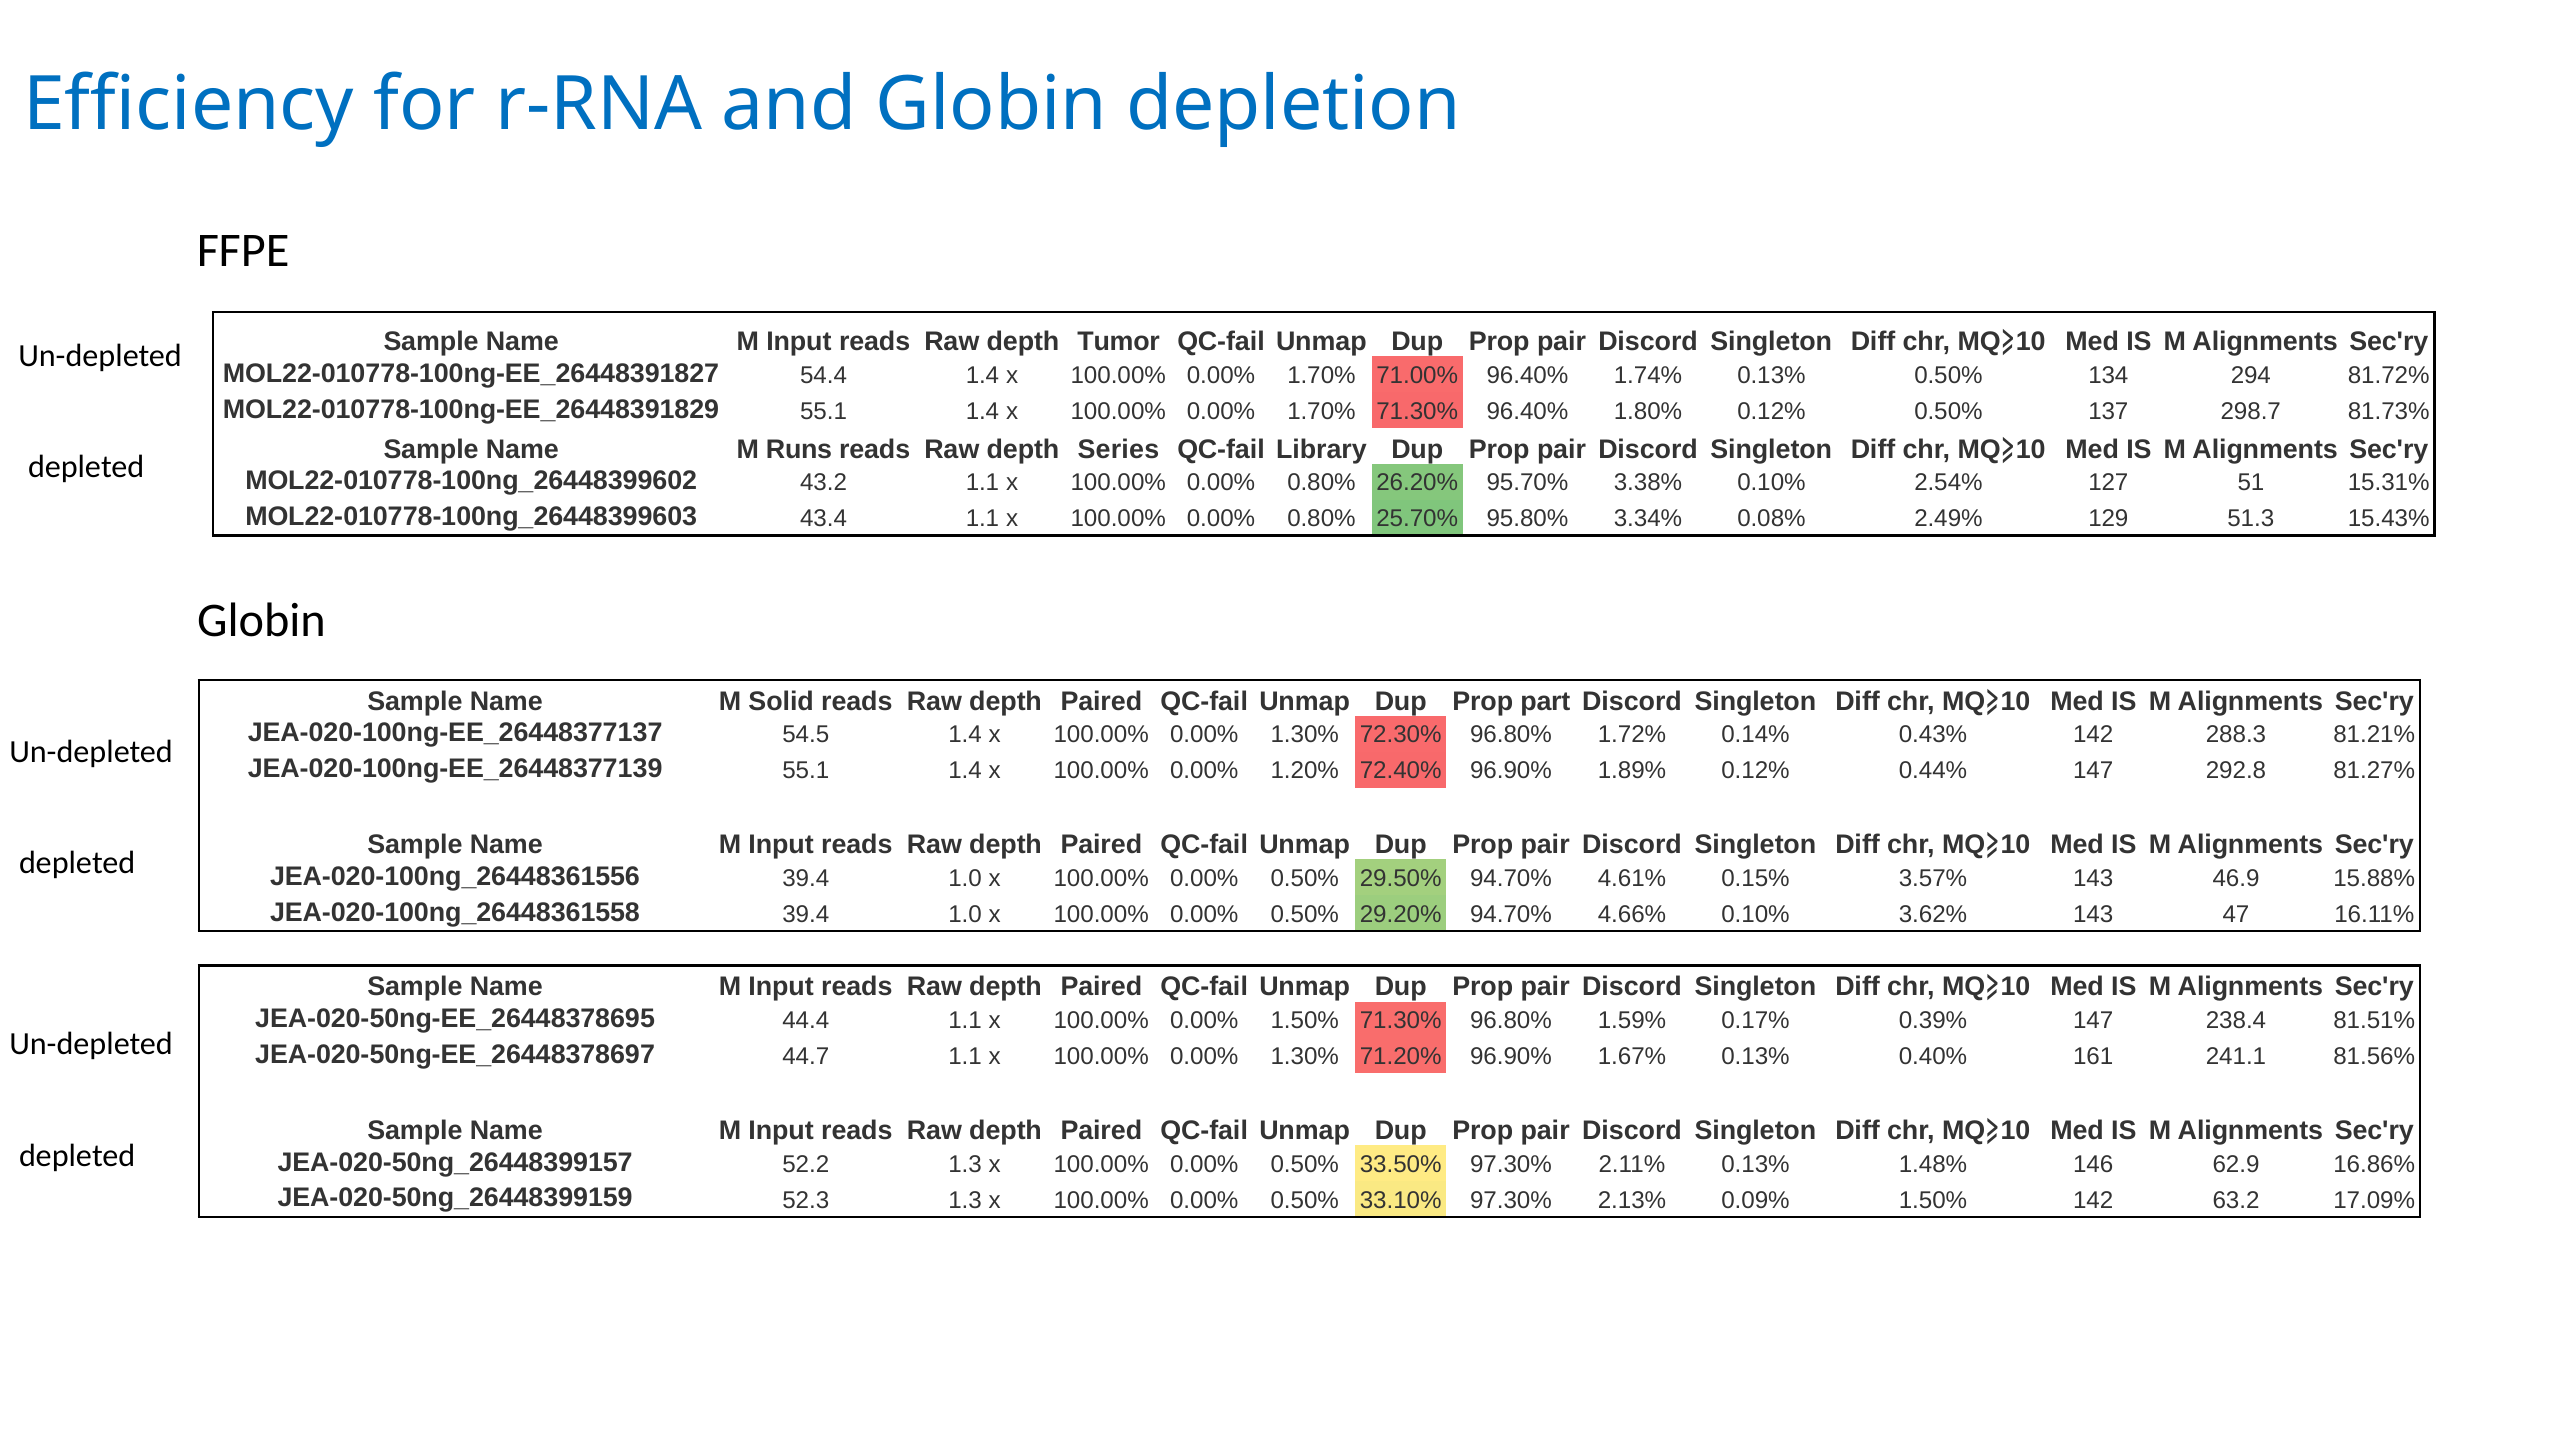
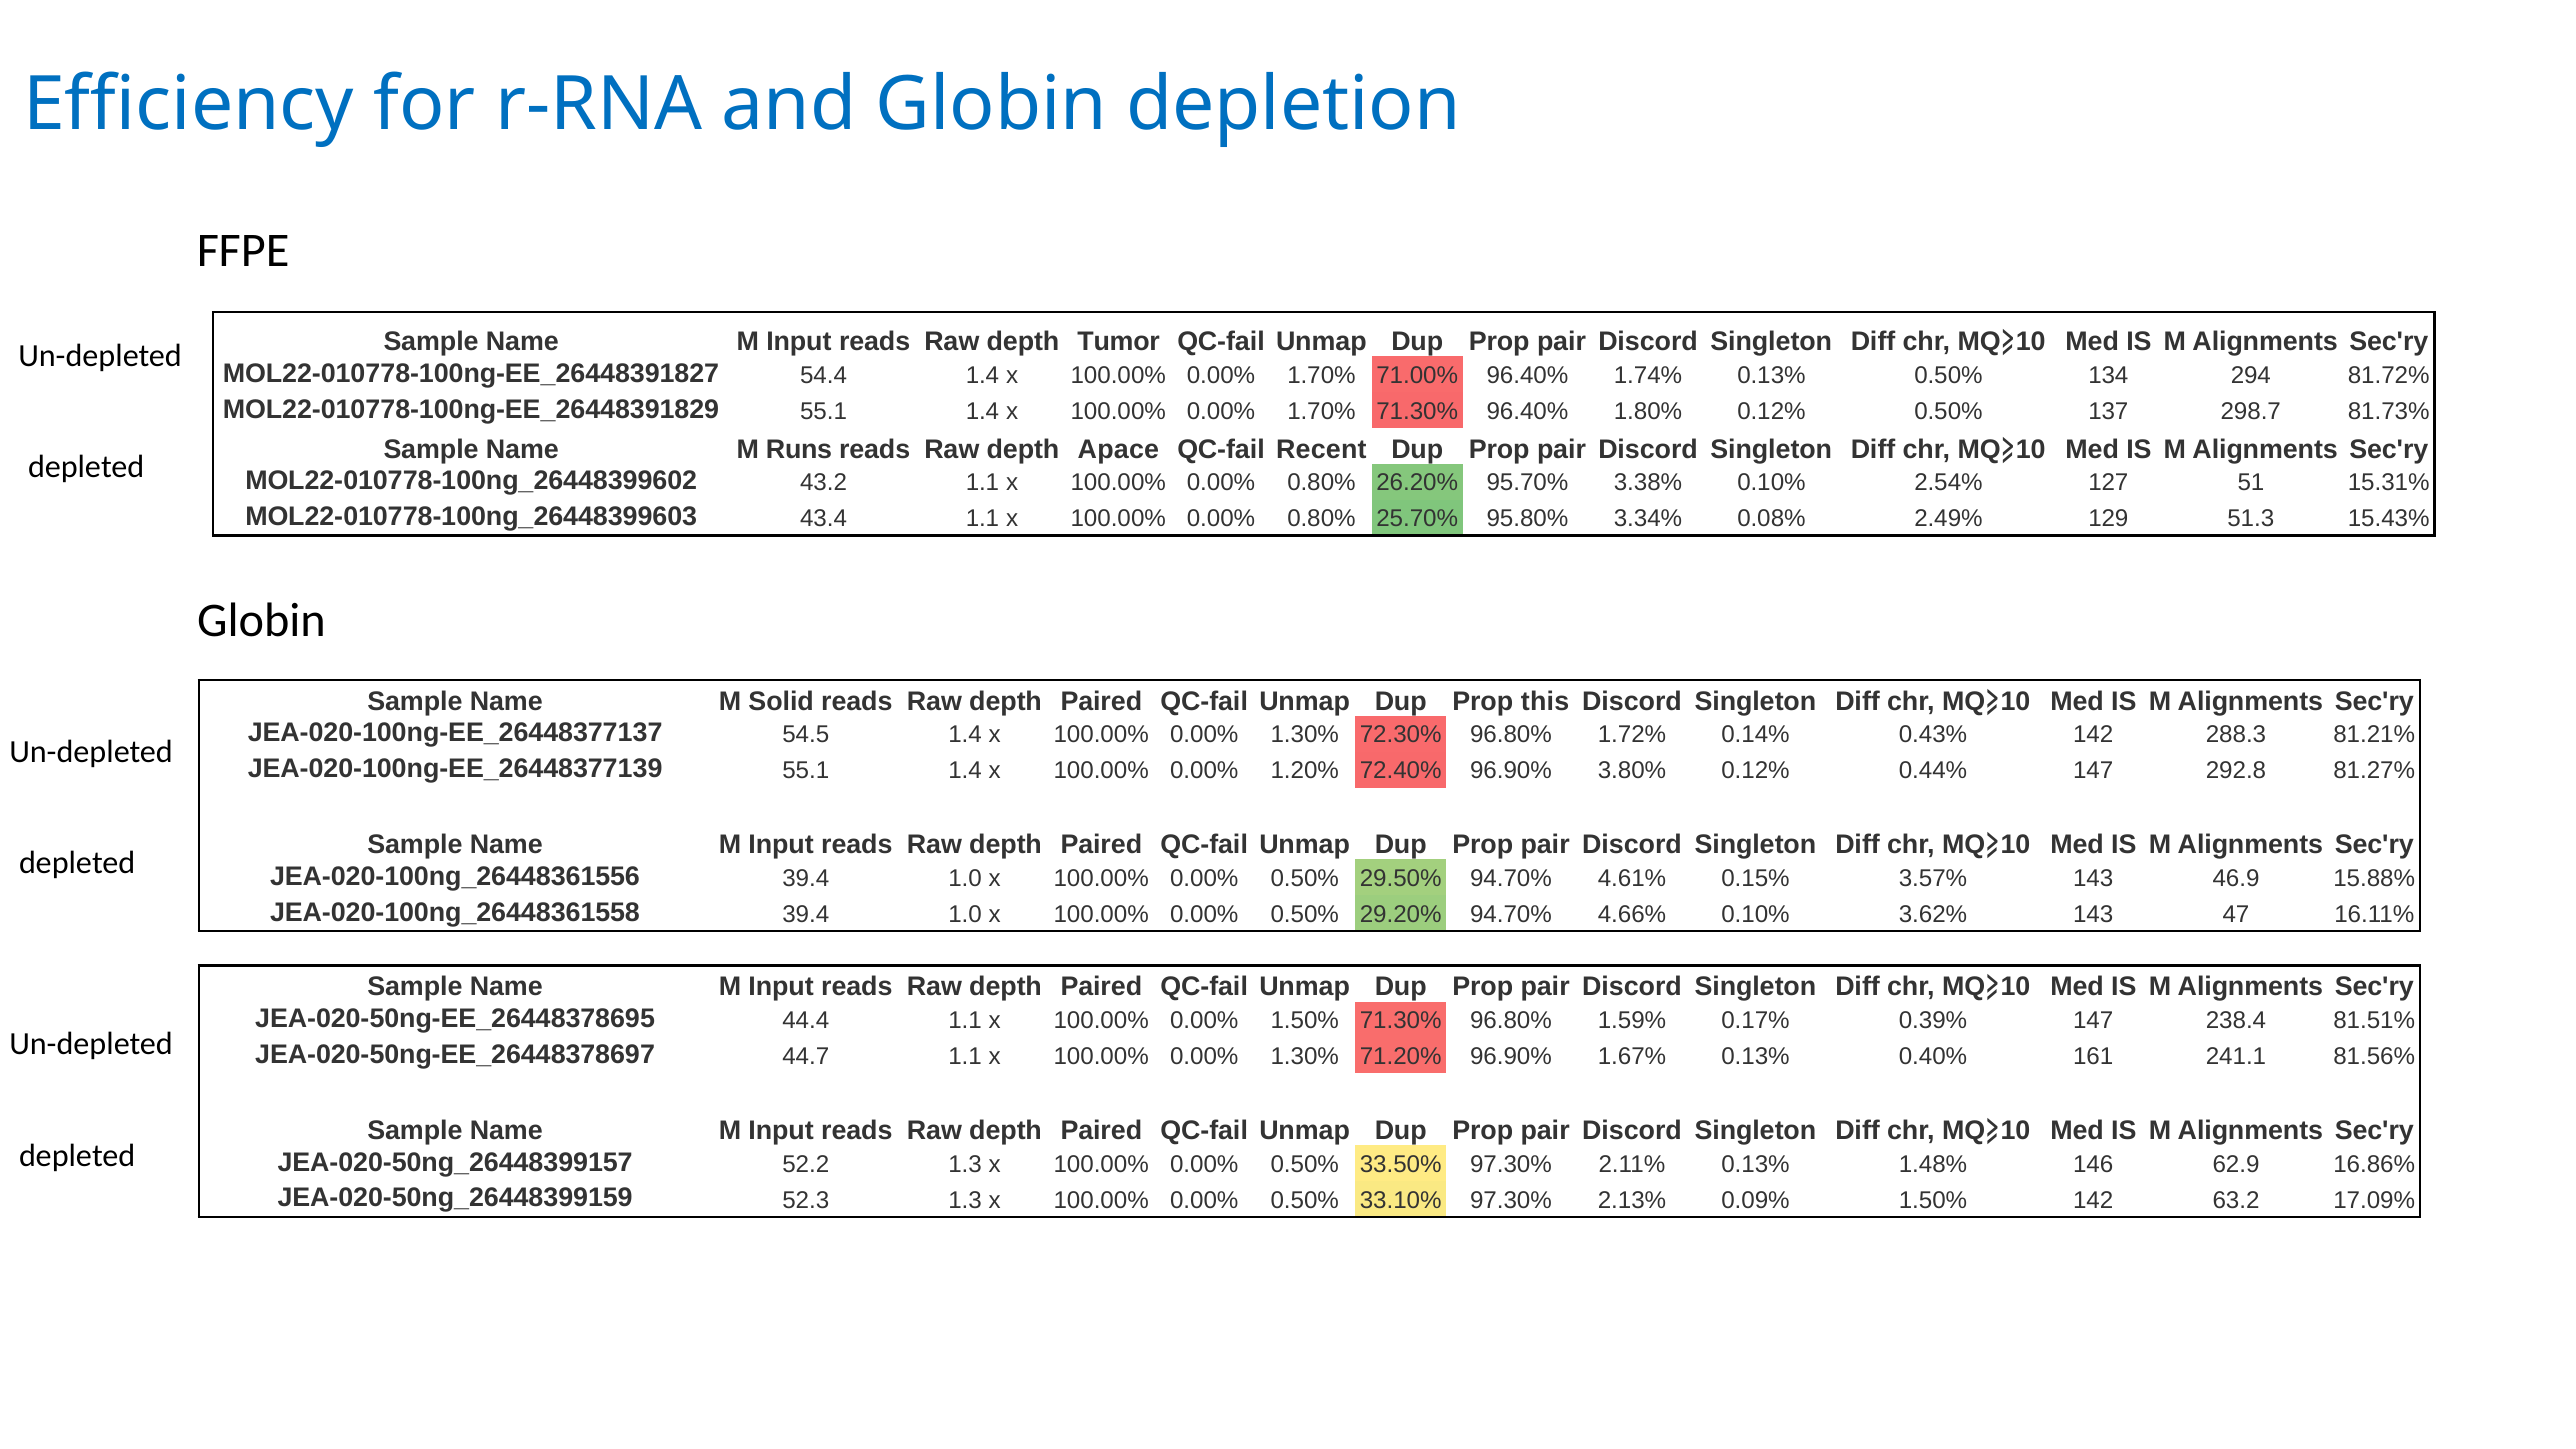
Series: Series -> Apace
Library: Library -> Recent
part: part -> this
1.89%: 1.89% -> 3.80%
